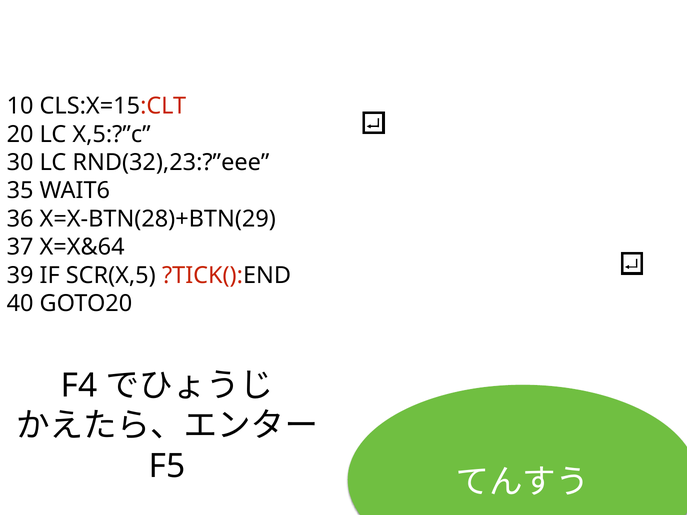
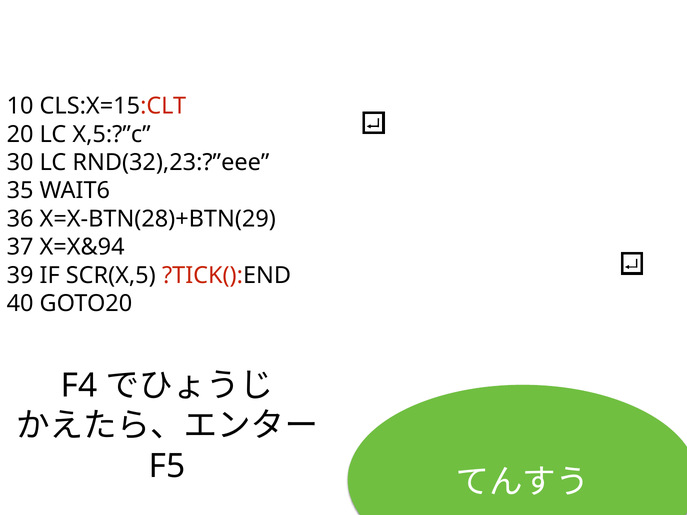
X=X&64: X=X&64 -> X=X&94
